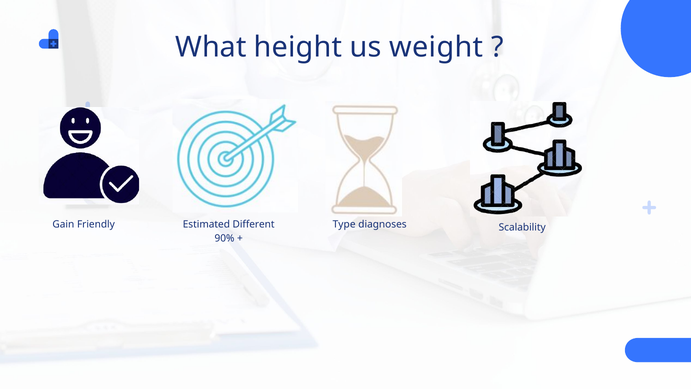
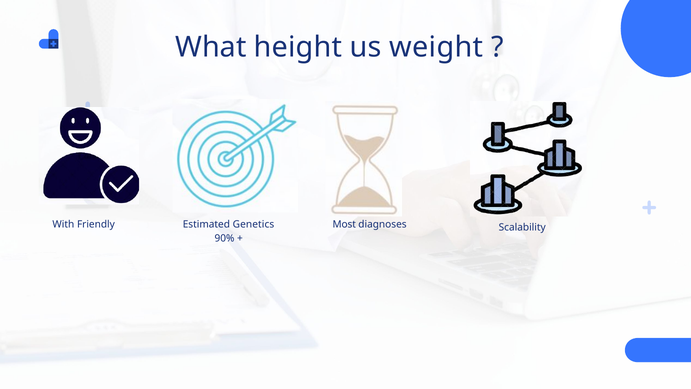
Gain: Gain -> With
Different: Different -> Genetics
Type: Type -> Most
